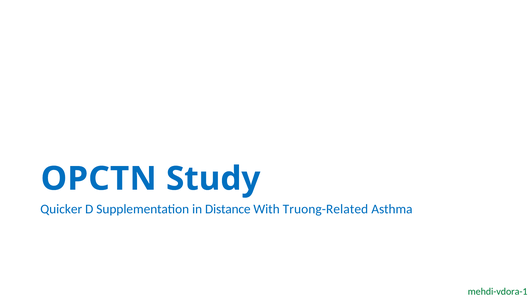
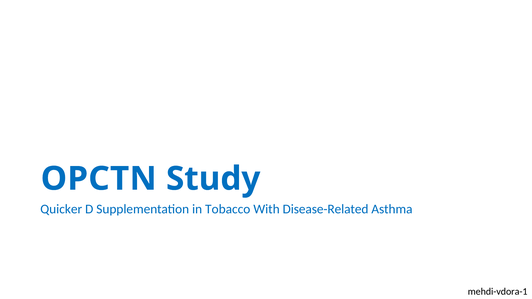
Distance: Distance -> Tobacco
Truong-Related: Truong-Related -> Disease-Related
mehdi-vdora-1 colour: green -> black
